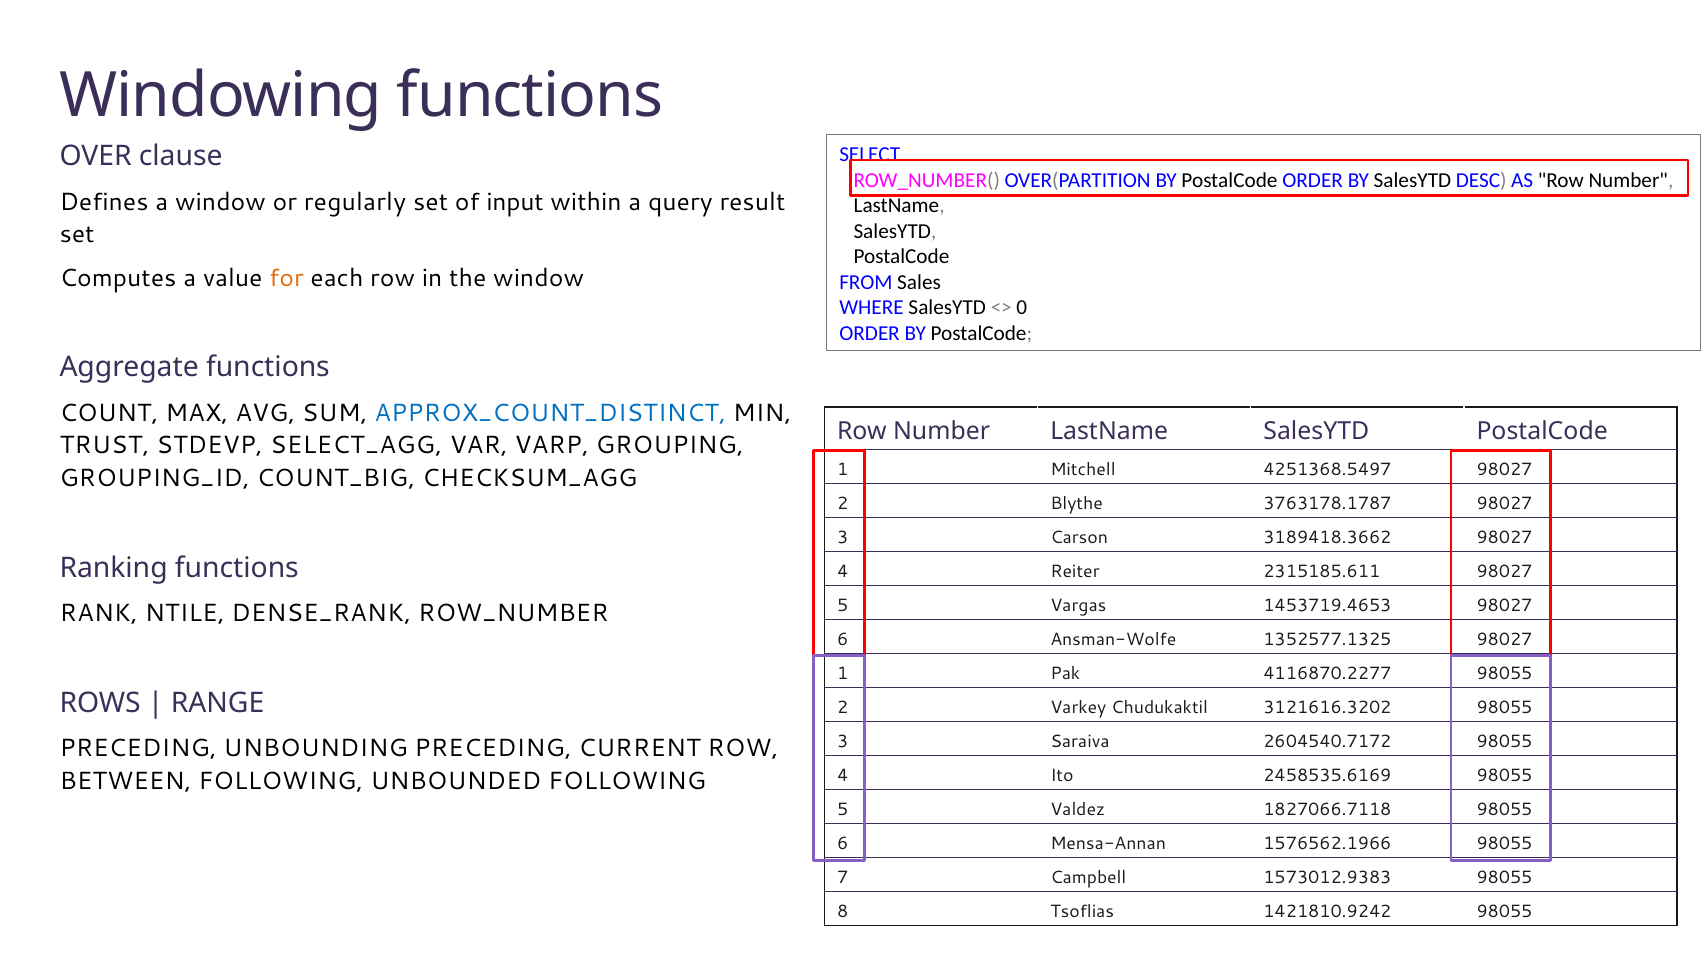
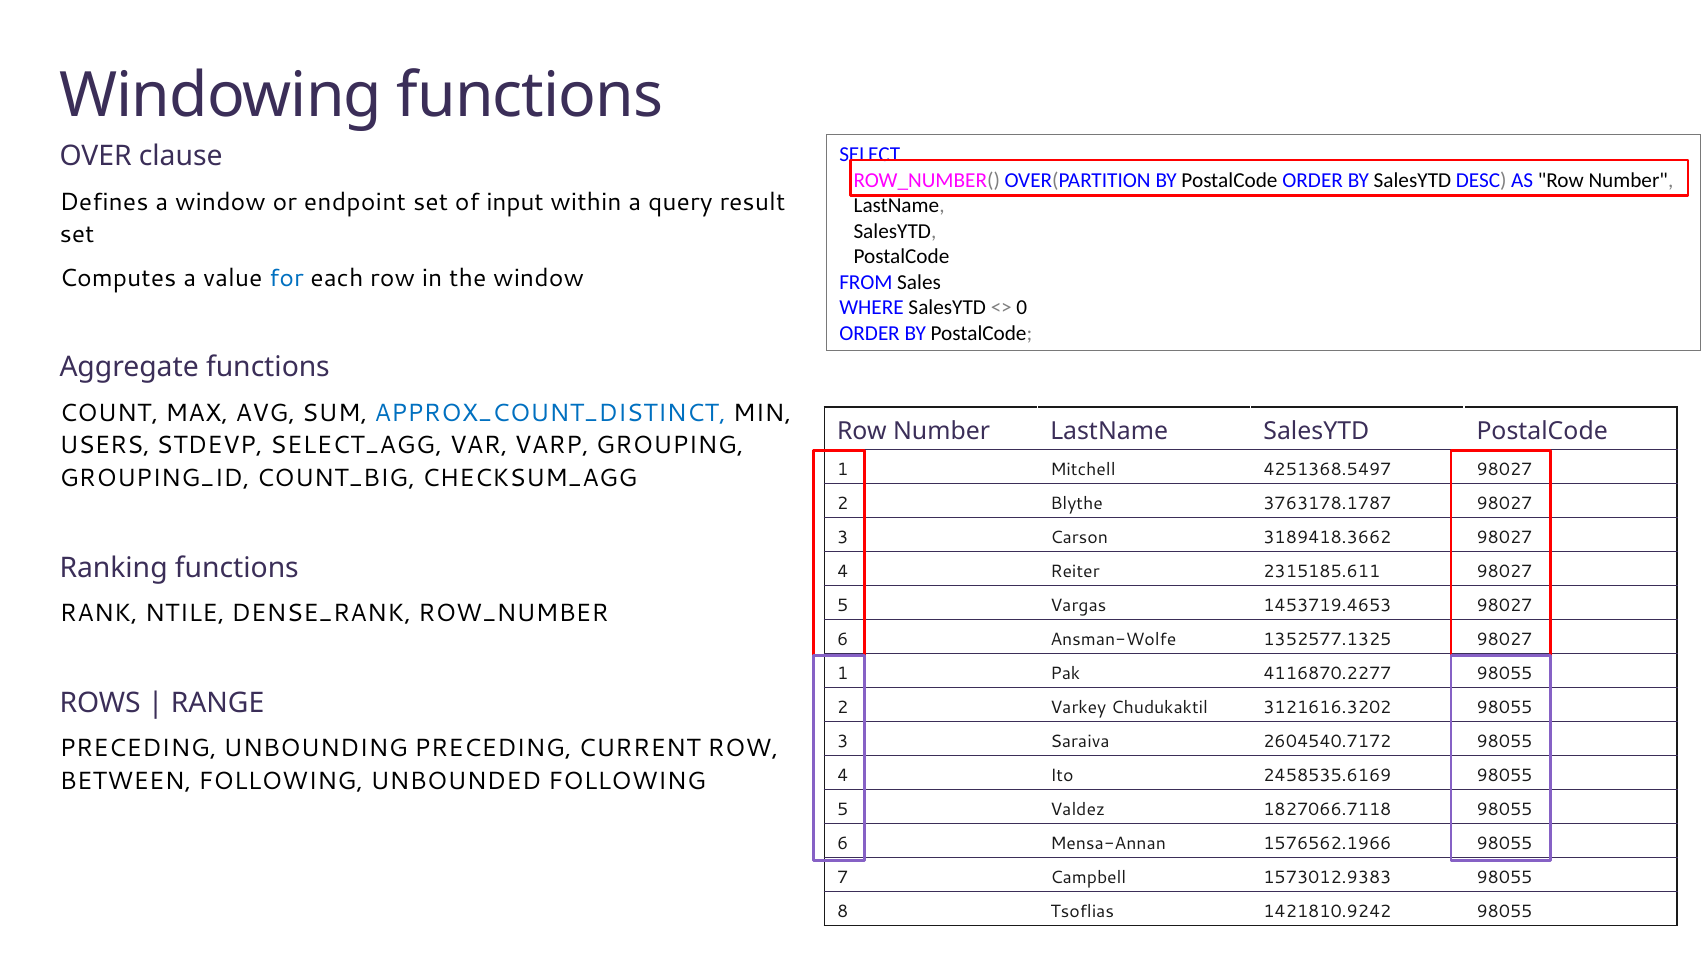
regularly: regularly -> endpoint
for colour: orange -> blue
TRUST: TRUST -> USERS
